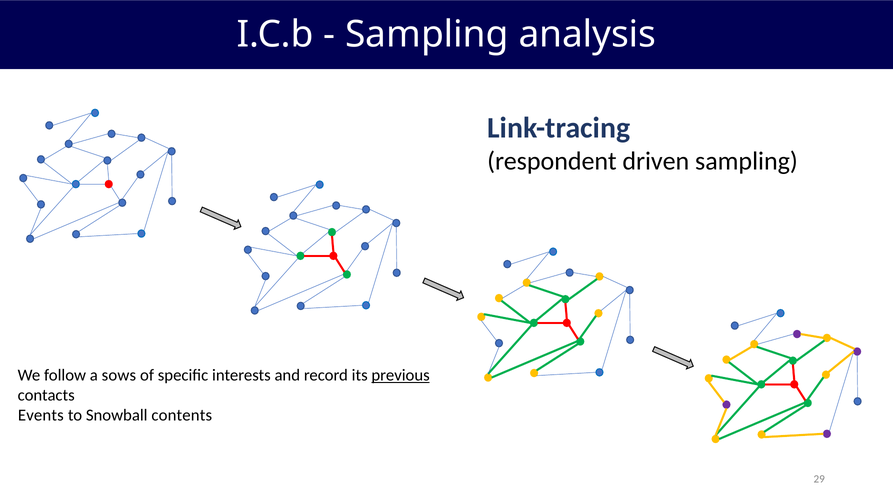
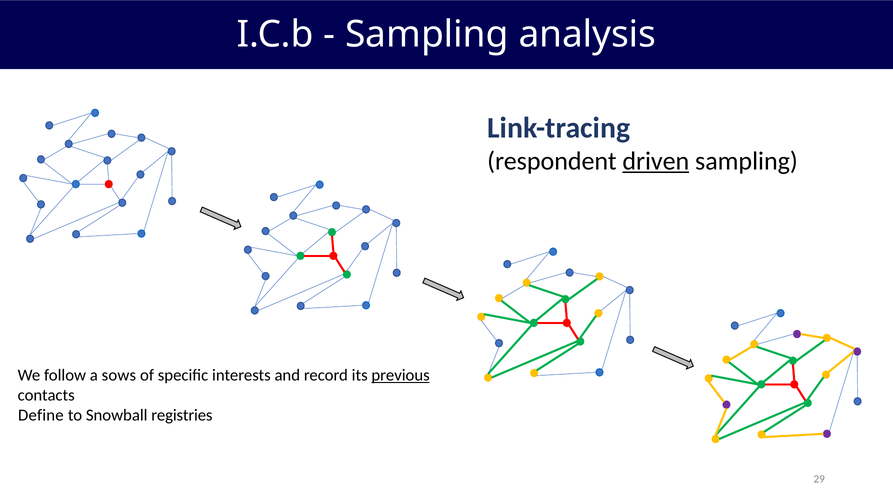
driven underline: none -> present
Events: Events -> Define
contents: contents -> registries
